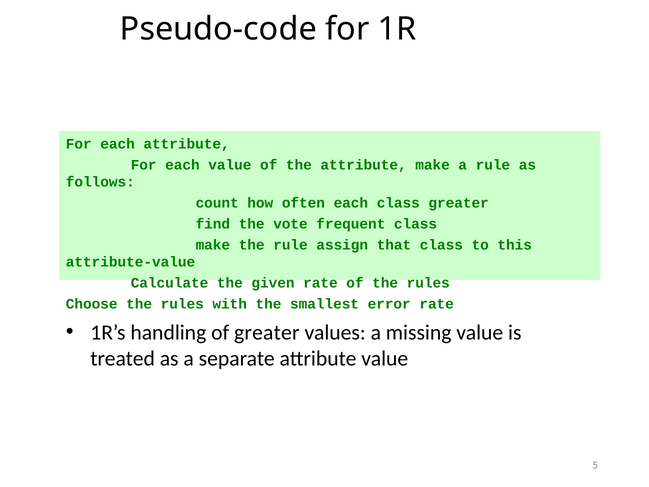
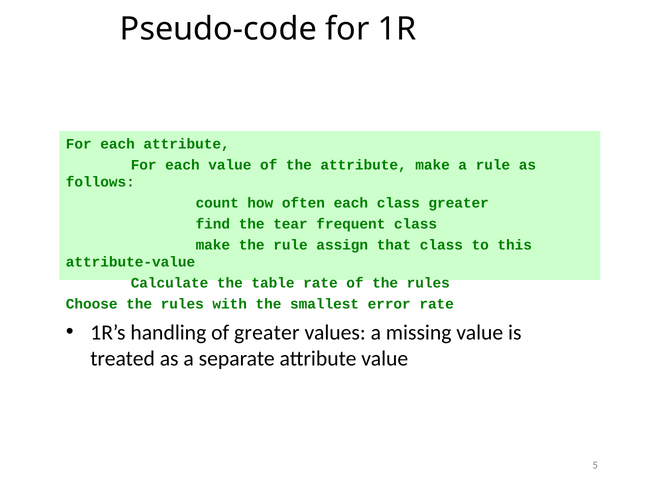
vote: vote -> tear
given: given -> table
